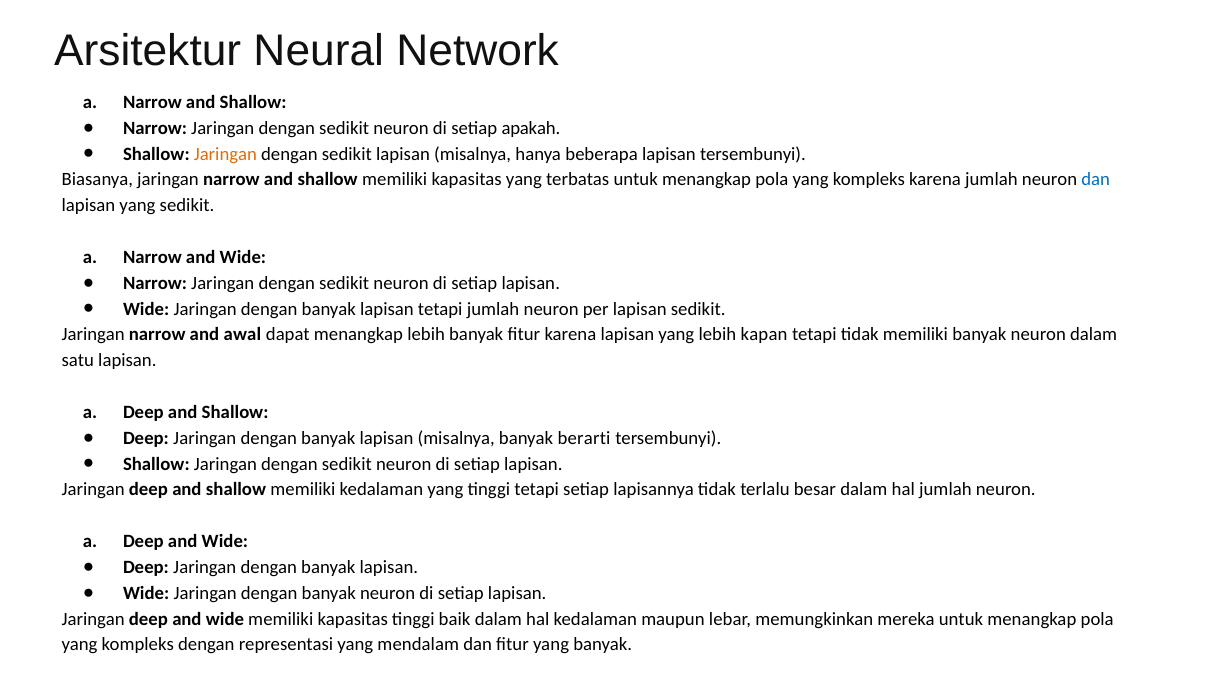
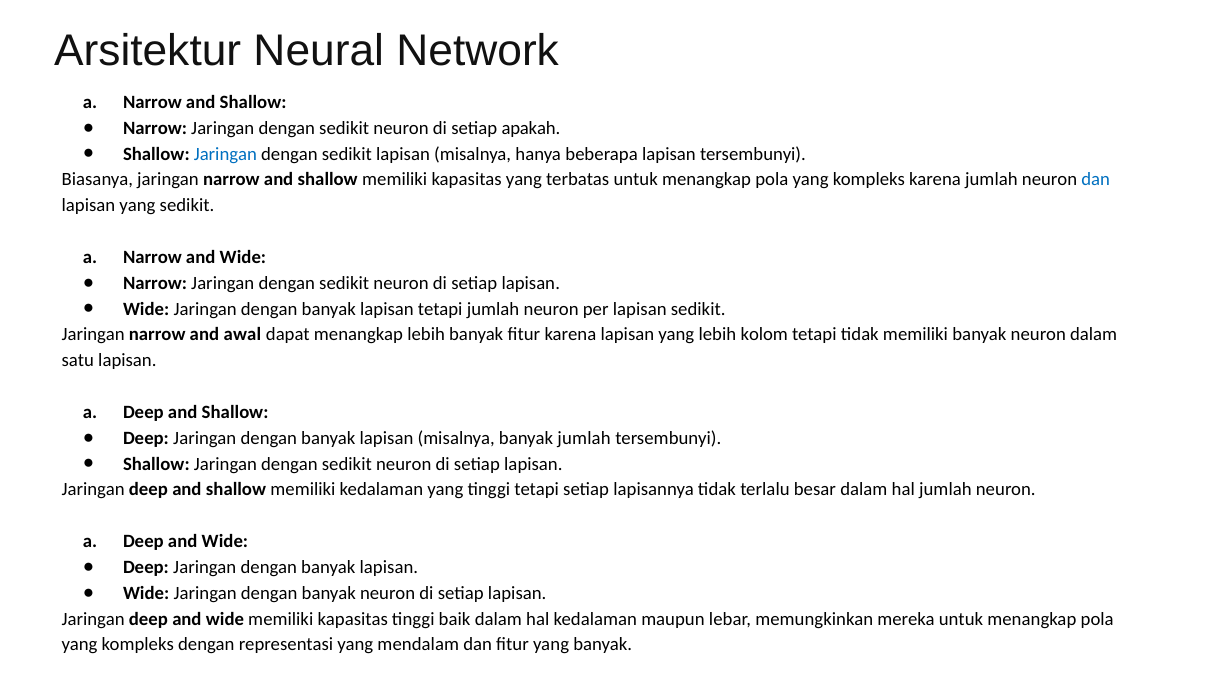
Jaringan at (225, 154) colour: orange -> blue
kapan: kapan -> kolom
banyak berarti: berarti -> jumlah
